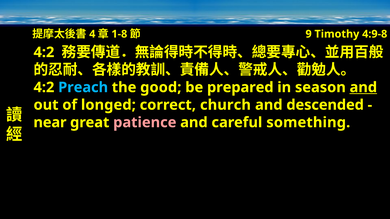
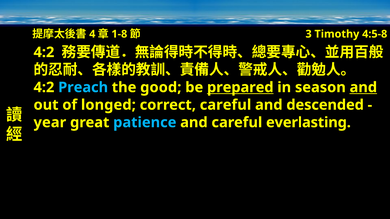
9: 9 -> 3
4:9-8: 4:9-8 -> 4:5-8
prepared underline: none -> present
correct church: church -> careful
near: near -> year
patience colour: pink -> light blue
something: something -> everlasting
